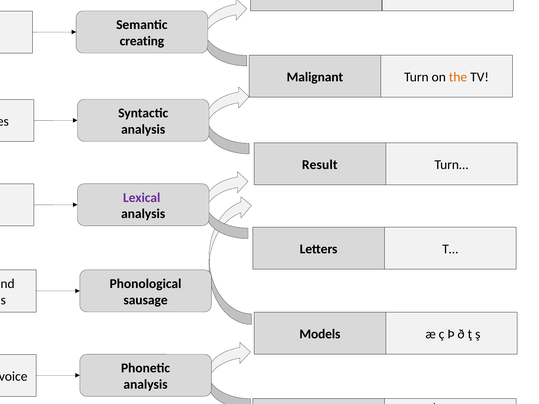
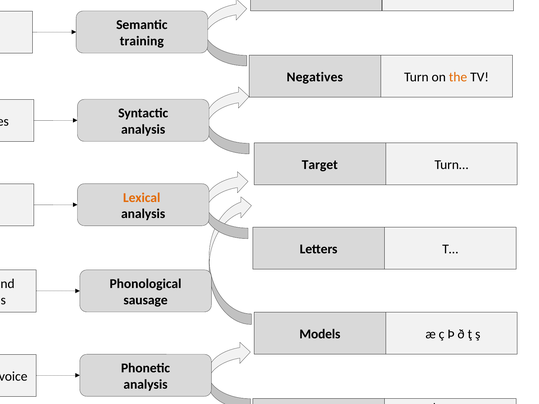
creating: creating -> training
Malignant: Malignant -> Negatives
Result: Result -> Target
Lexical colour: purple -> orange
